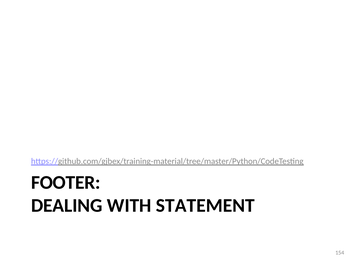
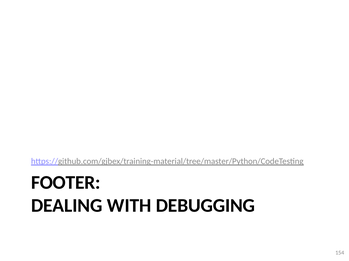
STATEMENT: STATEMENT -> DEBUGGING
